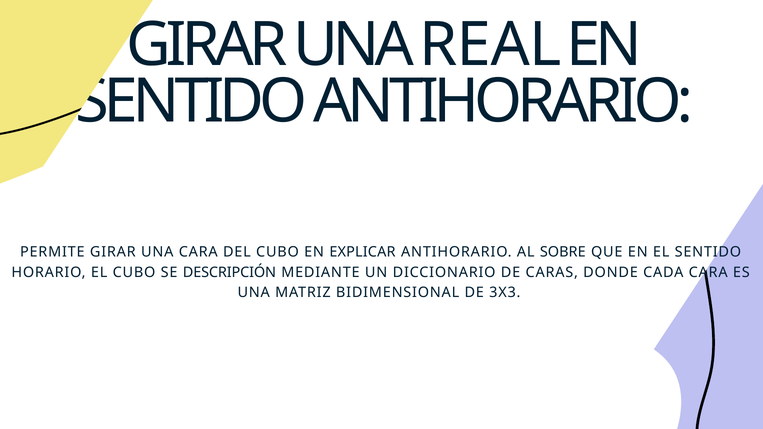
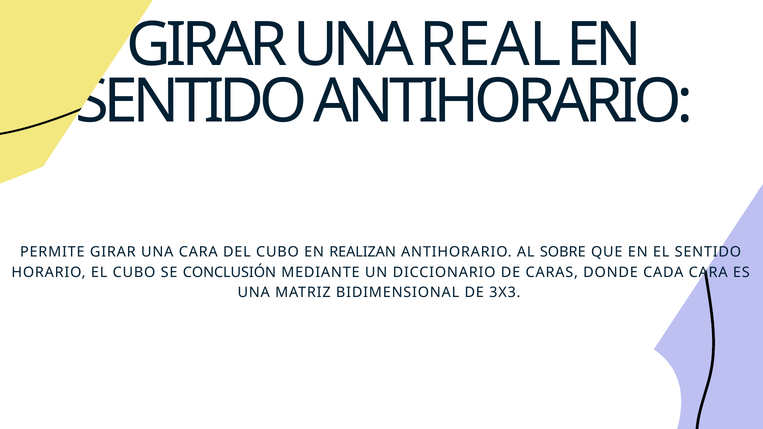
EXPLICAR: EXPLICAR -> REALIZAN
DESCRIPCIÓN: DESCRIPCIÓN -> CONCLUSIÓN
